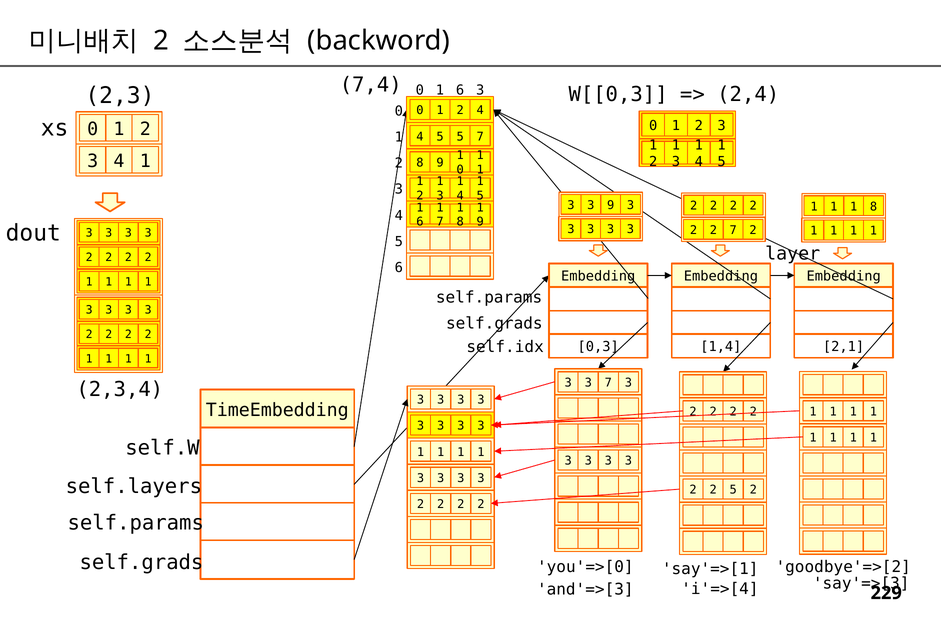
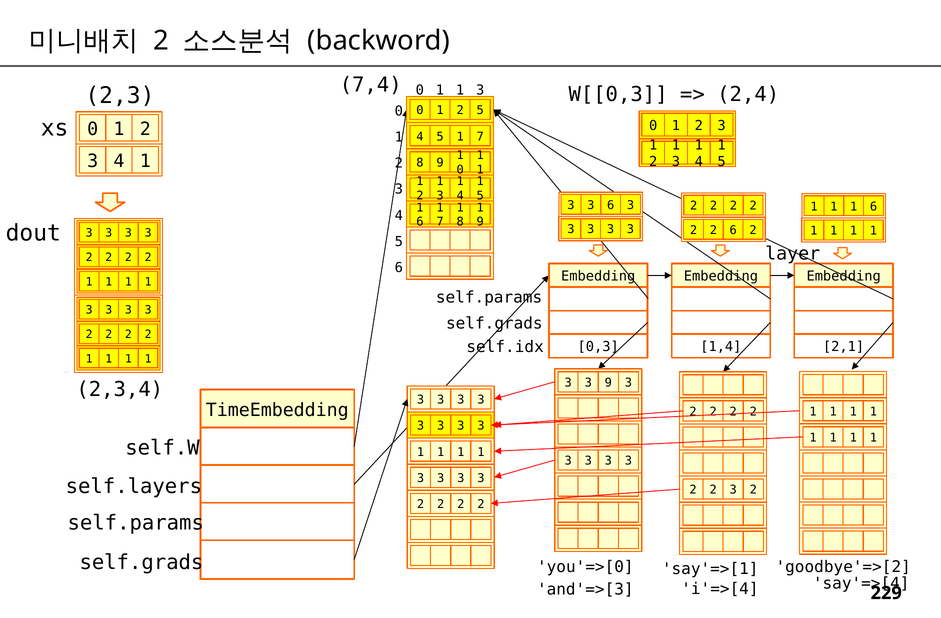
6 at (460, 90): 6 -> 1
2 4: 4 -> 5
4 5 5: 5 -> 1
3 9: 9 -> 6
1 1 8: 8 -> 6
2 7: 7 -> 6
3 7: 7 -> 9
2 2 5: 5 -> 3
say'=>[3: say'=>[3 -> say'=>[4
